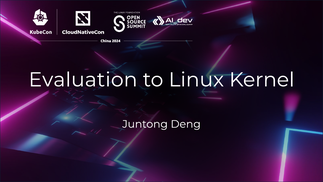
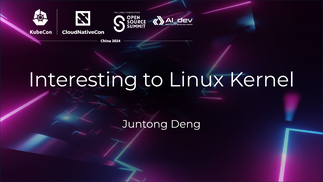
Evaluation: Evaluation -> Interesting
